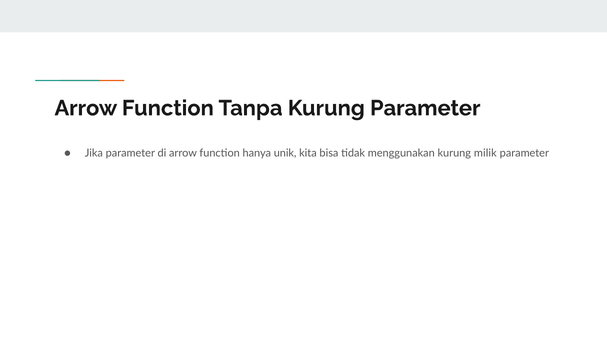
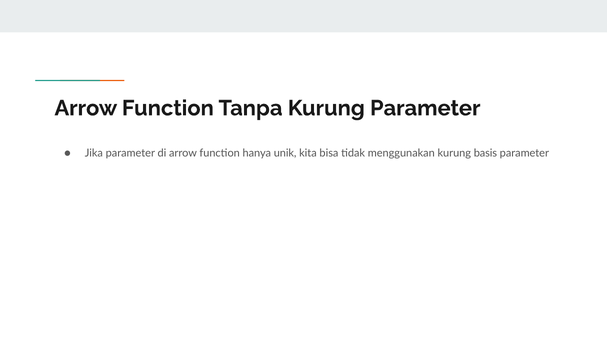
milik: milik -> basis
